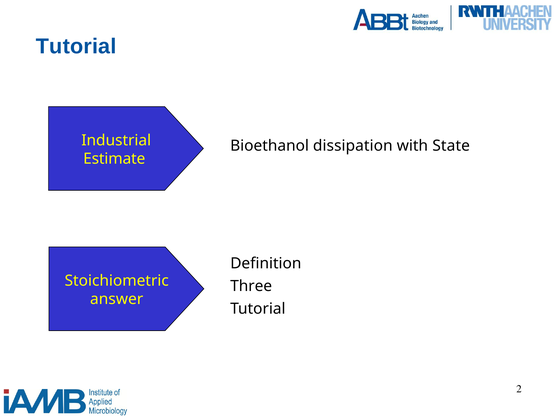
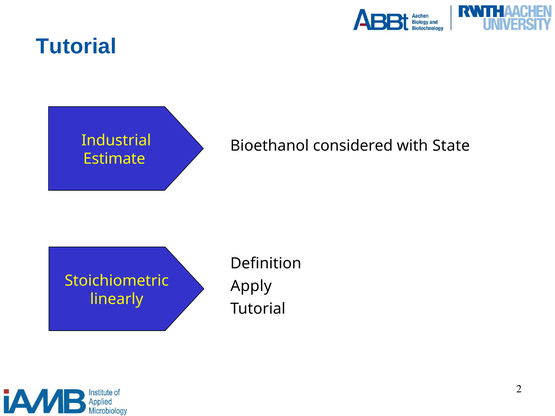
dissipation: dissipation -> considered
Three: Three -> Apply
answer: answer -> linearly
